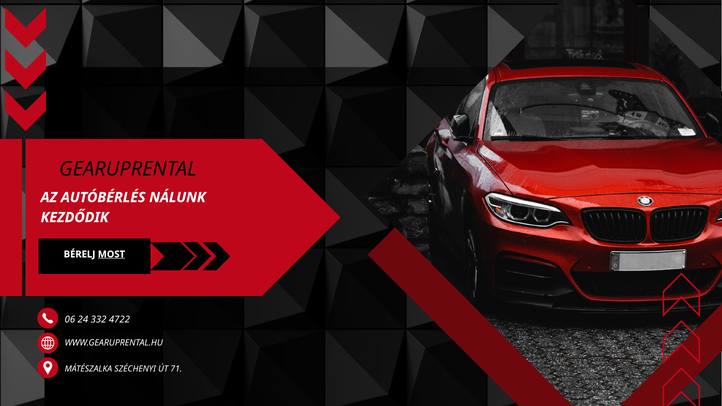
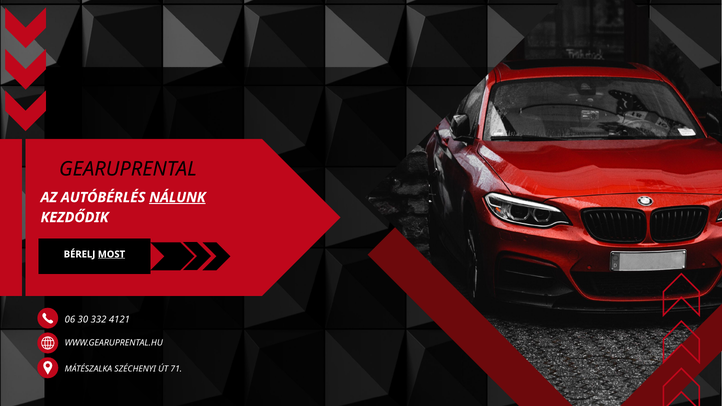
NÁLUNK underline: none -> present
24: 24 -> 30
4722: 4722 -> 4121
